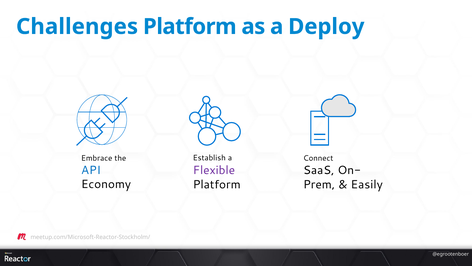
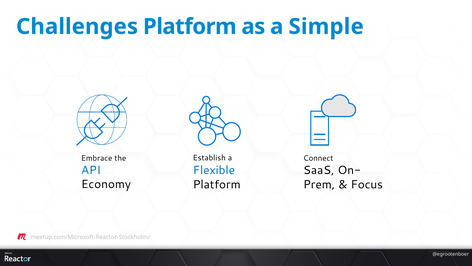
Deploy: Deploy -> Simple
Flexible colour: purple -> blue
Easily: Easily -> Focus
